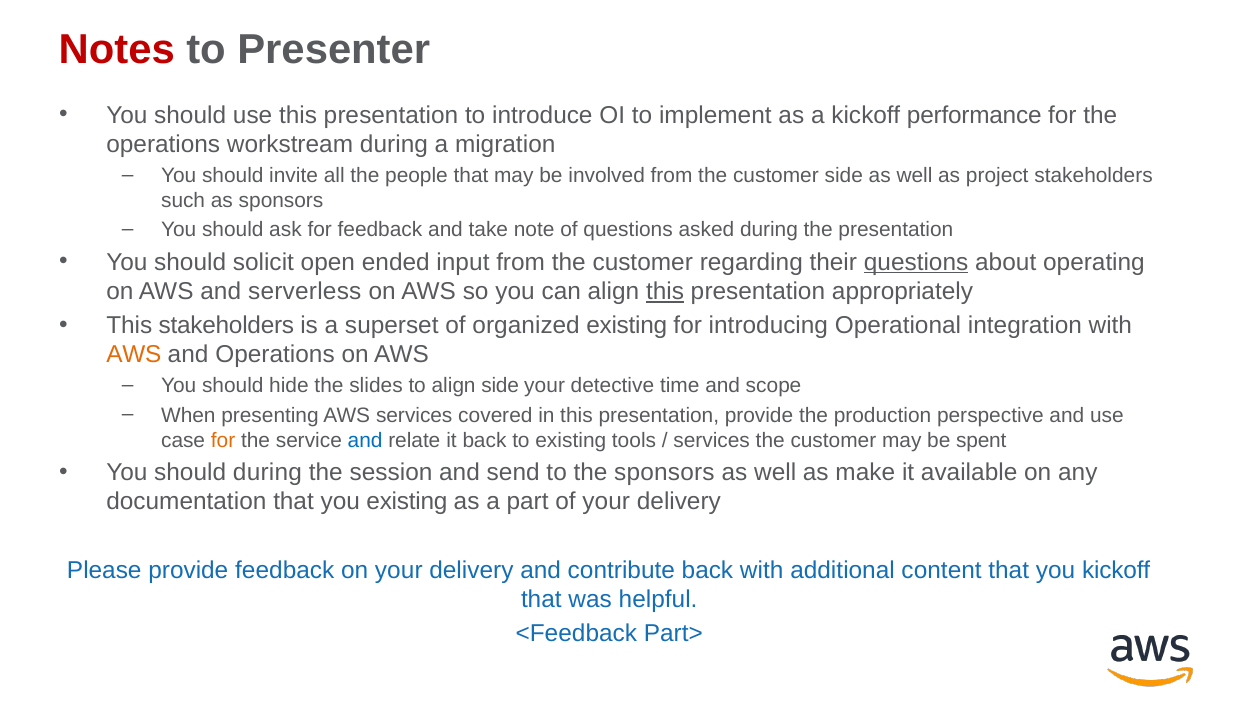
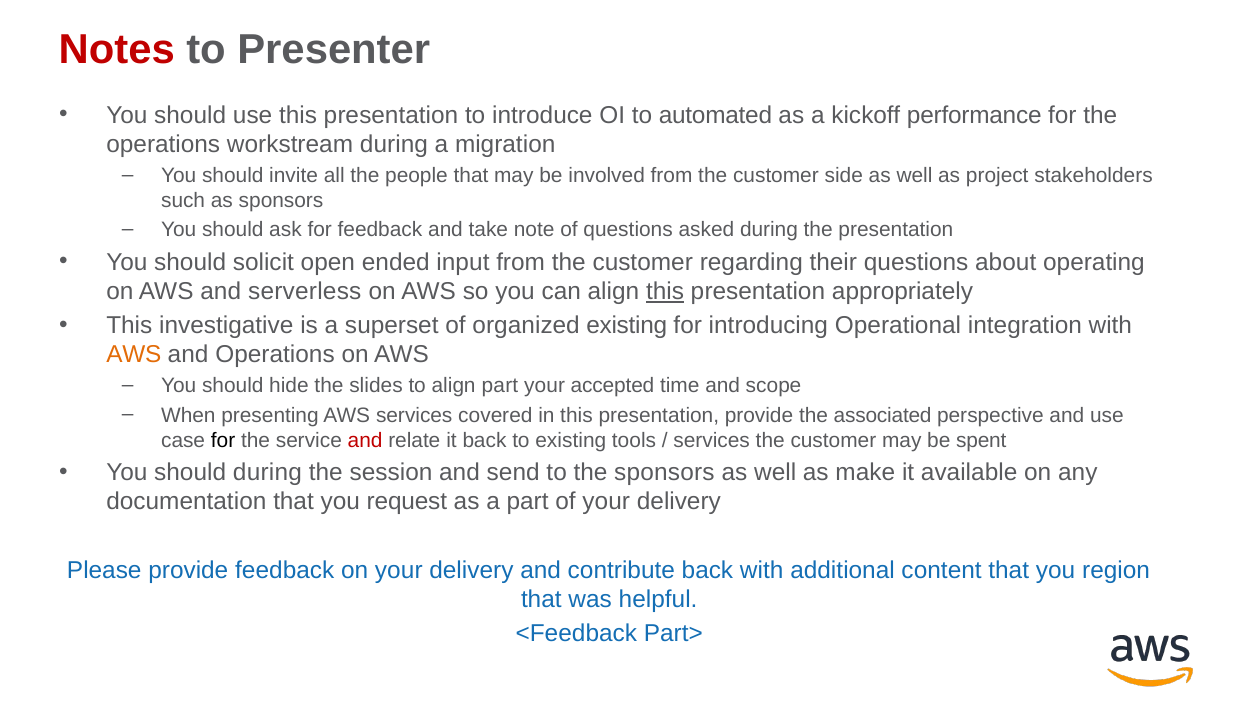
implement: implement -> automated
questions at (916, 262) underline: present -> none
This stakeholders: stakeholders -> investigative
align side: side -> part
detective: detective -> accepted
production: production -> associated
for at (223, 441) colour: orange -> black
and at (365, 441) colour: blue -> red
you existing: existing -> request
you kickoff: kickoff -> region
